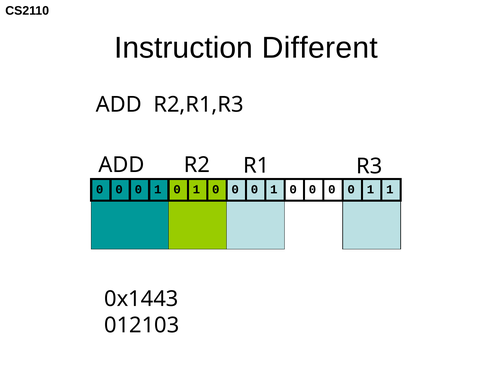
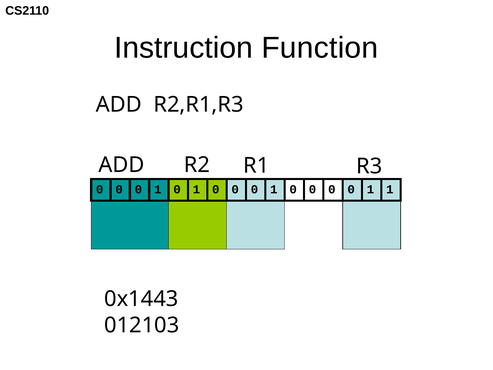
Different: Different -> Function
